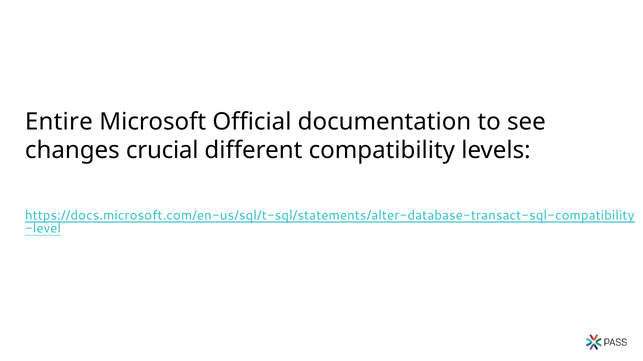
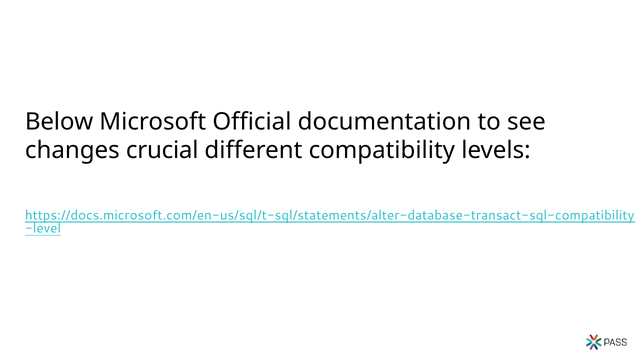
Entire: Entire -> Below
